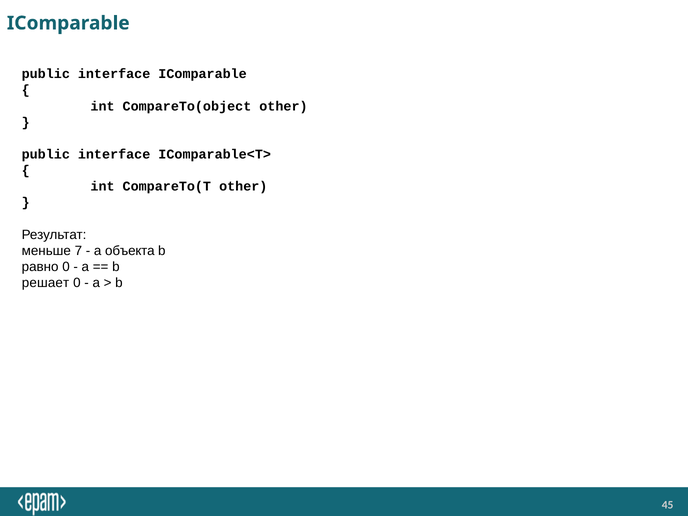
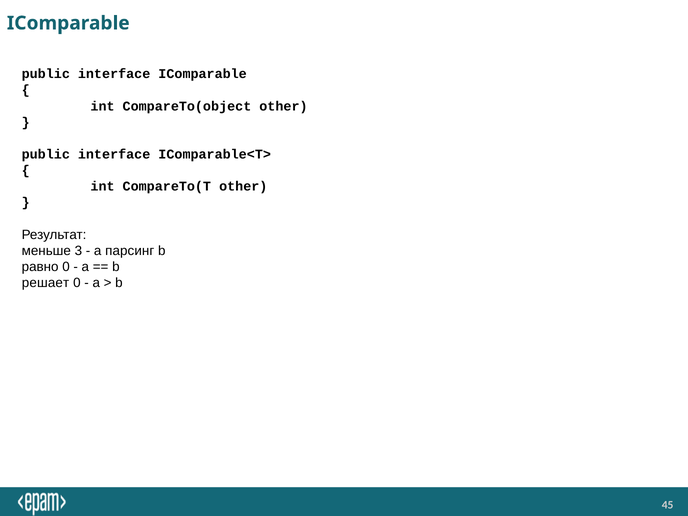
7: 7 -> 3
объекта: объекта -> парсинг
